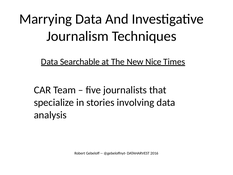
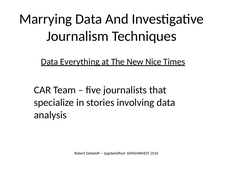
Searchable: Searchable -> Everything
